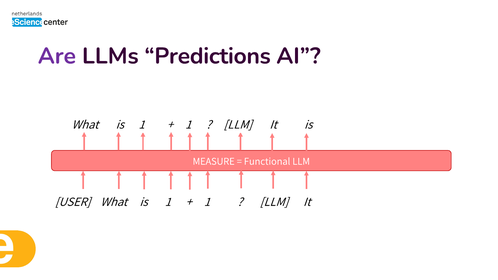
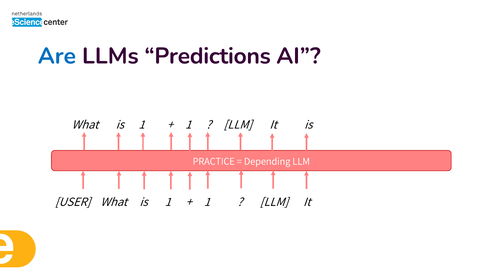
Are colour: purple -> blue
MEASURE: MEASURE -> PRACTICE
Functional: Functional -> Depending
